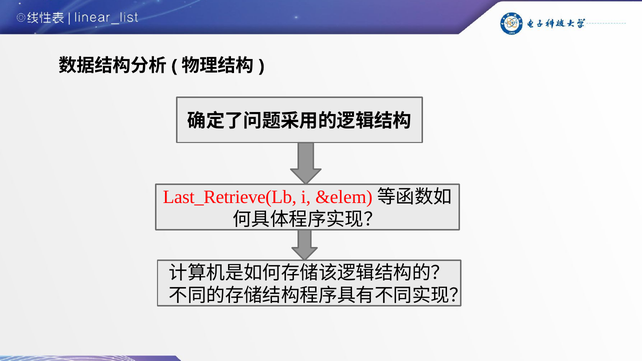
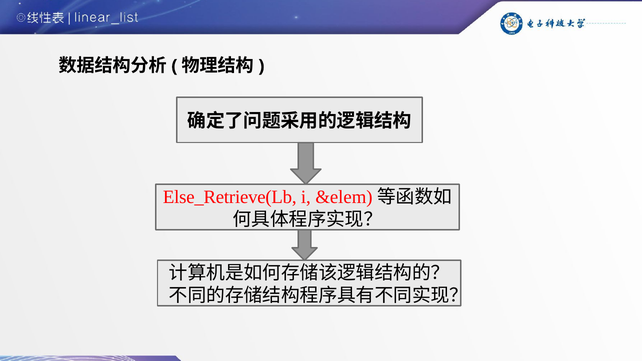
Last_Retrieve(Lb: Last_Retrieve(Lb -> Else_Retrieve(Lb
